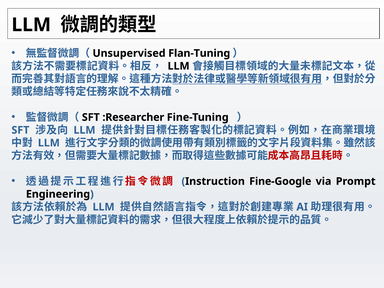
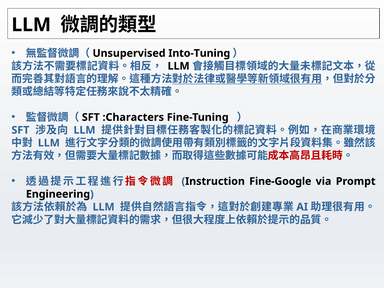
Flan-Tuning: Flan-Tuning -> Into-Tuning
:Researcher: :Researcher -> :Characters
